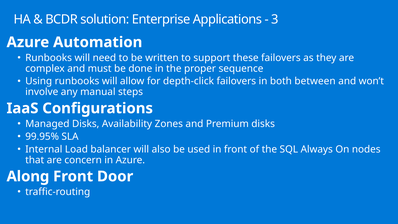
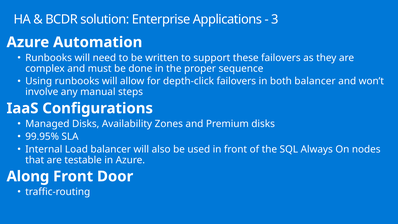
both between: between -> balancer
concern: concern -> testable
